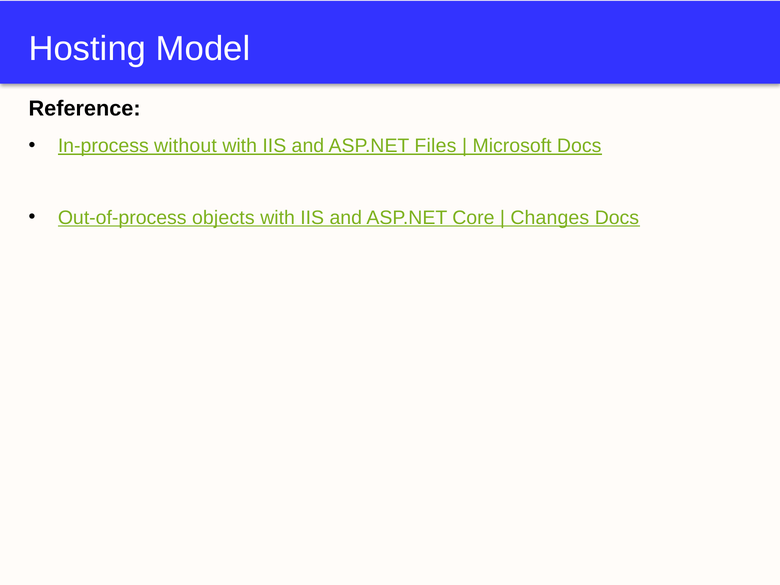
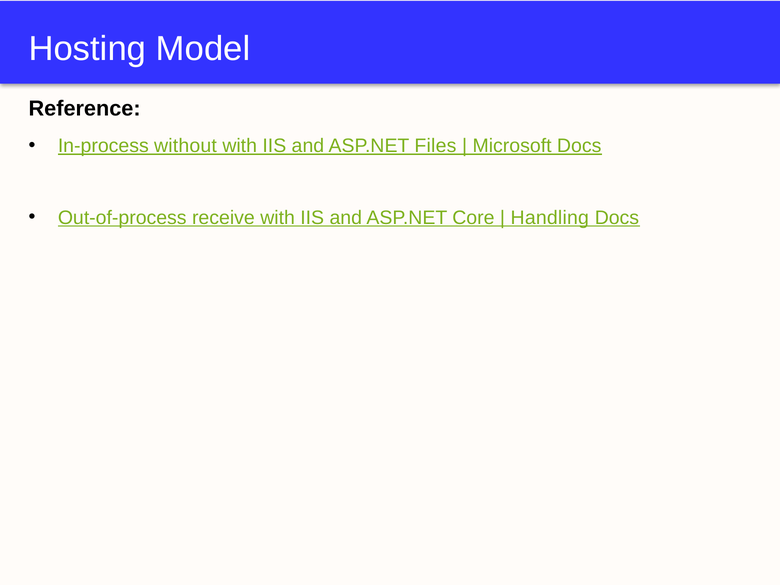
objects: objects -> receive
Changes: Changes -> Handling
